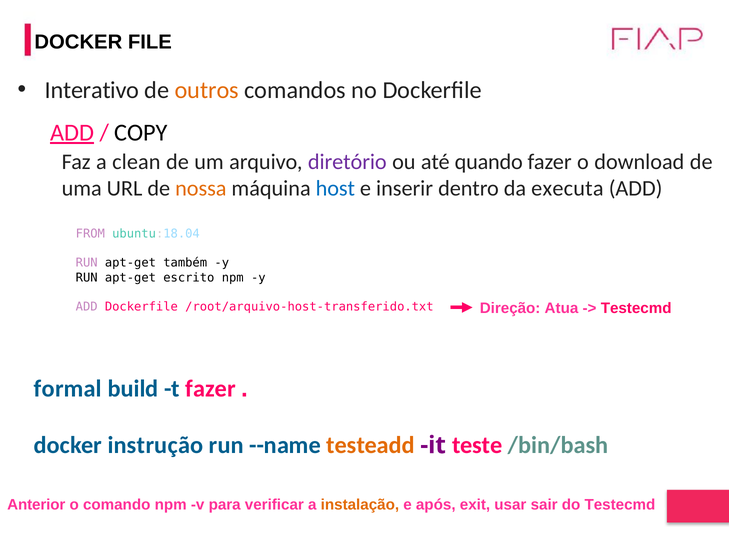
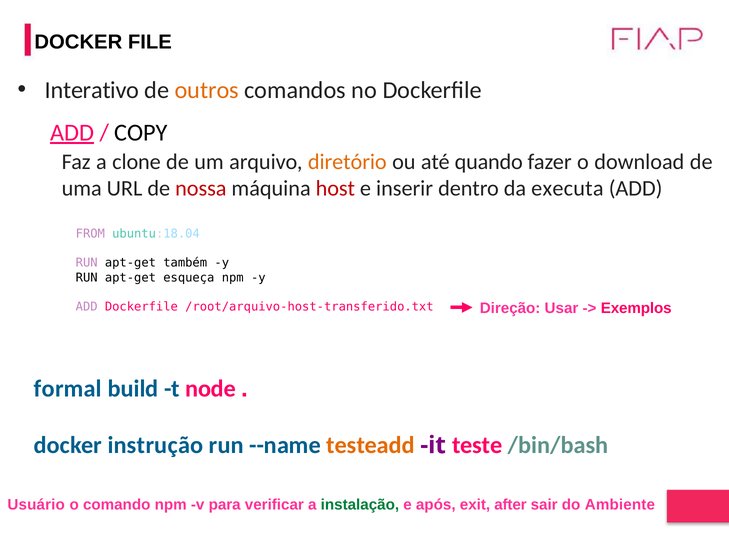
clean: clean -> clone
diretório colour: purple -> orange
nossa colour: orange -> red
host colour: blue -> red
escrito: escrito -> esqueça
Atua: Atua -> Usar
Testecmd at (636, 308): Testecmd -> Exemplos
t fazer: fazer -> node
Anterior: Anterior -> Usuário
instalação colour: orange -> green
usar: usar -> after
do Testecmd: Testecmd -> Ambiente
